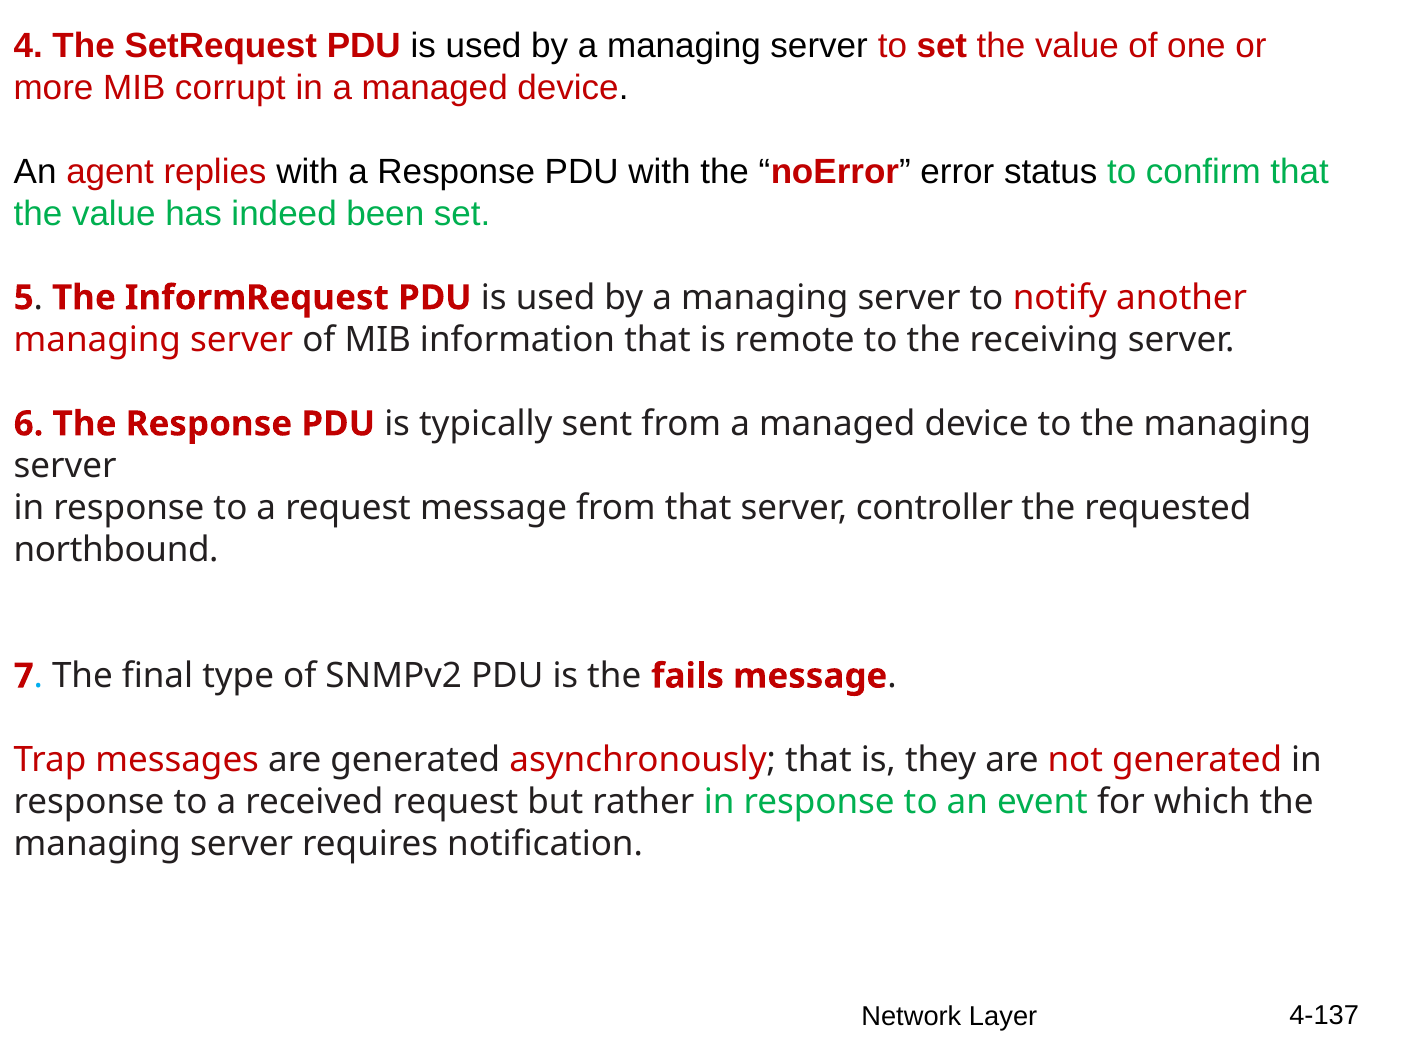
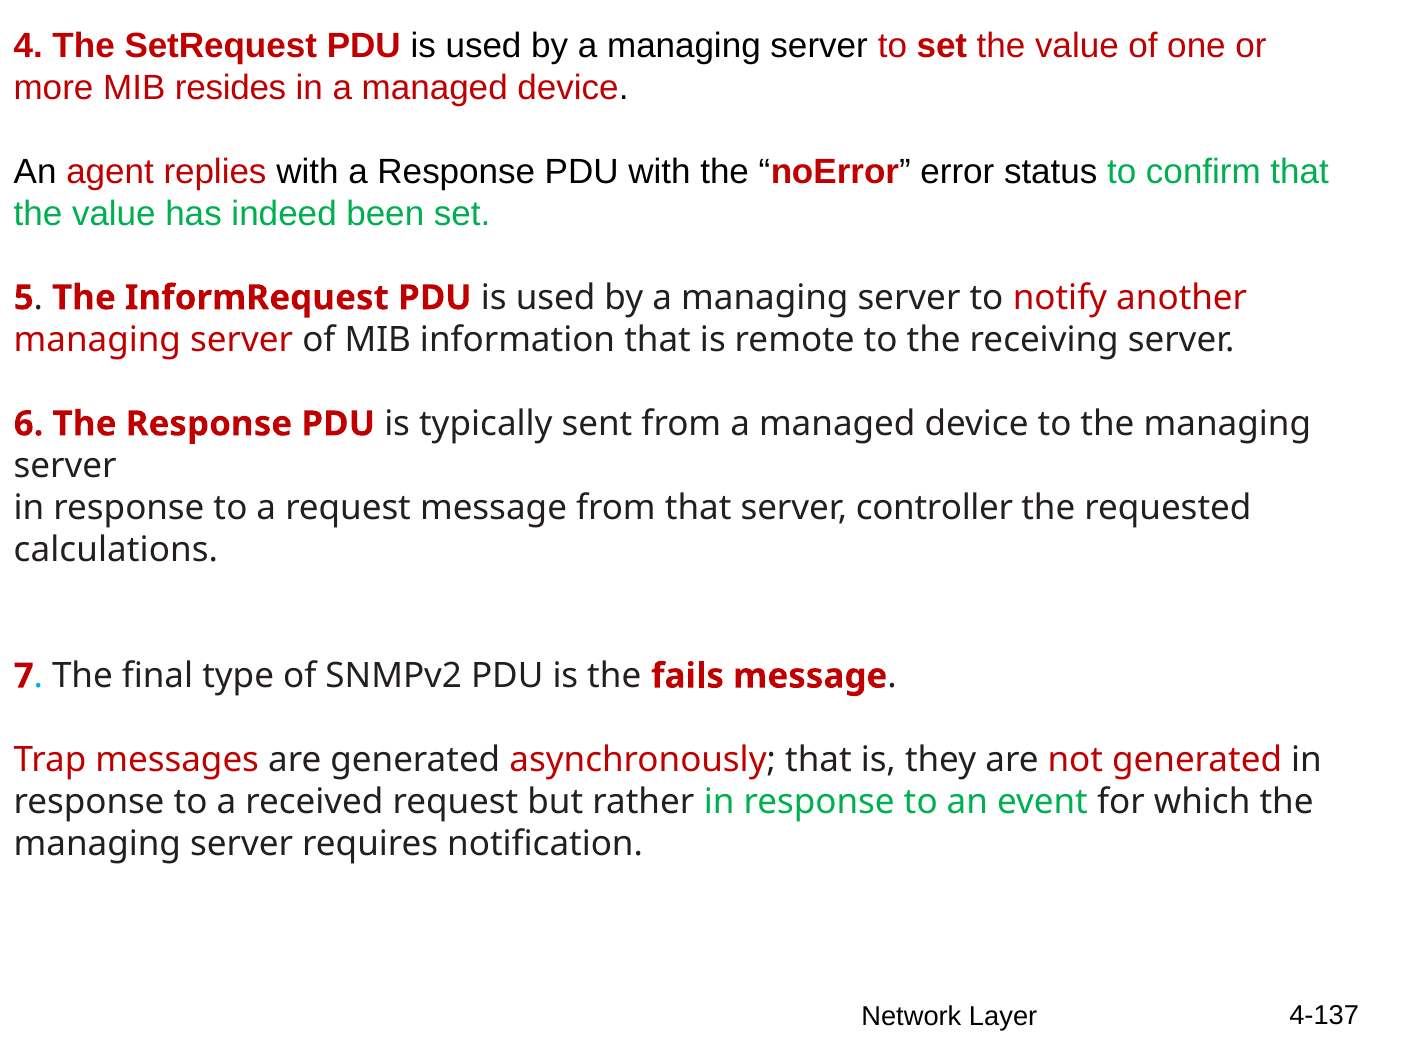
corrupt: corrupt -> resides
northbound: northbound -> calculations
